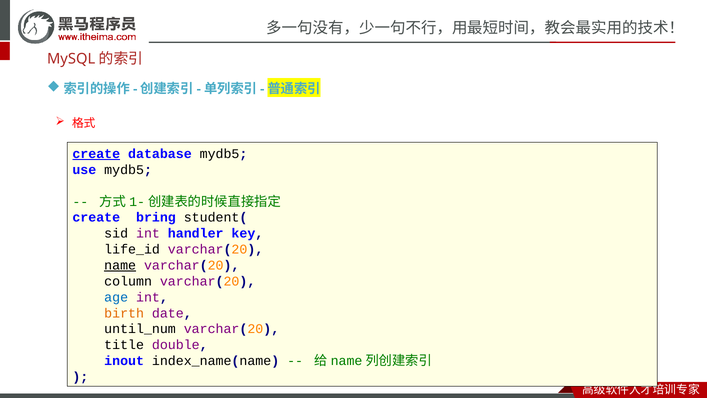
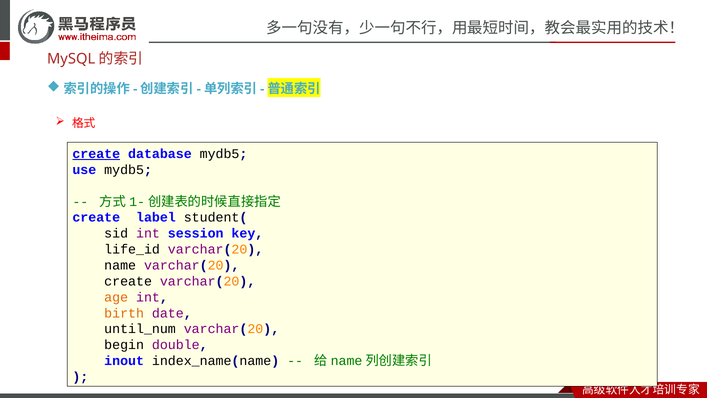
bring: bring -> label
handler: handler -> session
name underline: present -> none
column at (128, 281): column -> create
age colour: blue -> orange
title: title -> begin
